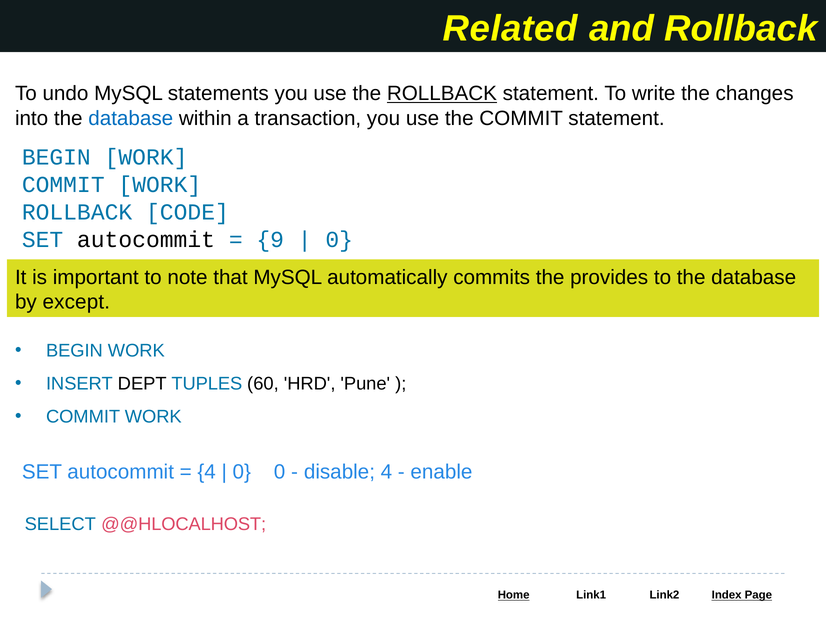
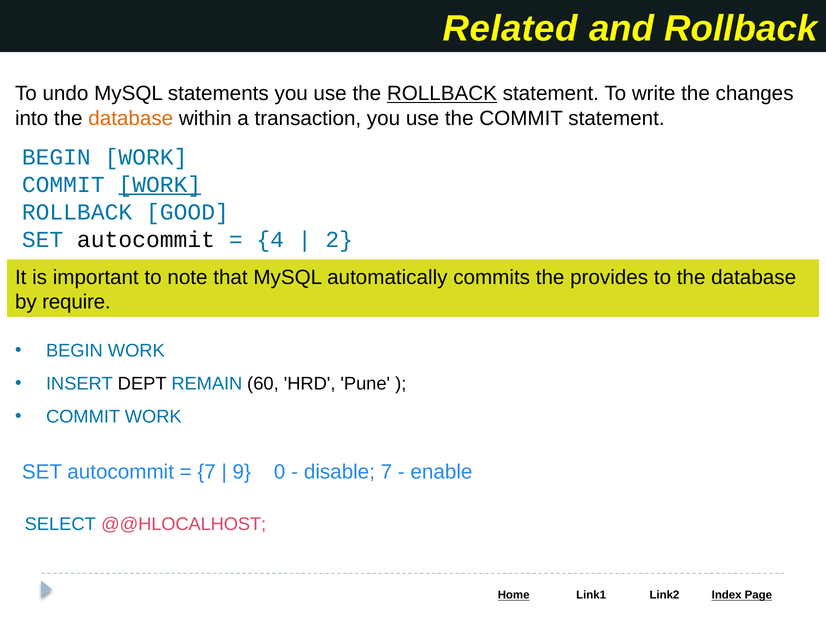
database at (131, 118) colour: blue -> orange
WORK at (160, 185) underline: none -> present
CODE: CODE -> GOOD
9: 9 -> 4
0 at (339, 240): 0 -> 2
except: except -> require
TUPLES: TUPLES -> REMAIN
4 at (207, 472): 4 -> 7
0 at (242, 472): 0 -> 9
disable 4: 4 -> 7
